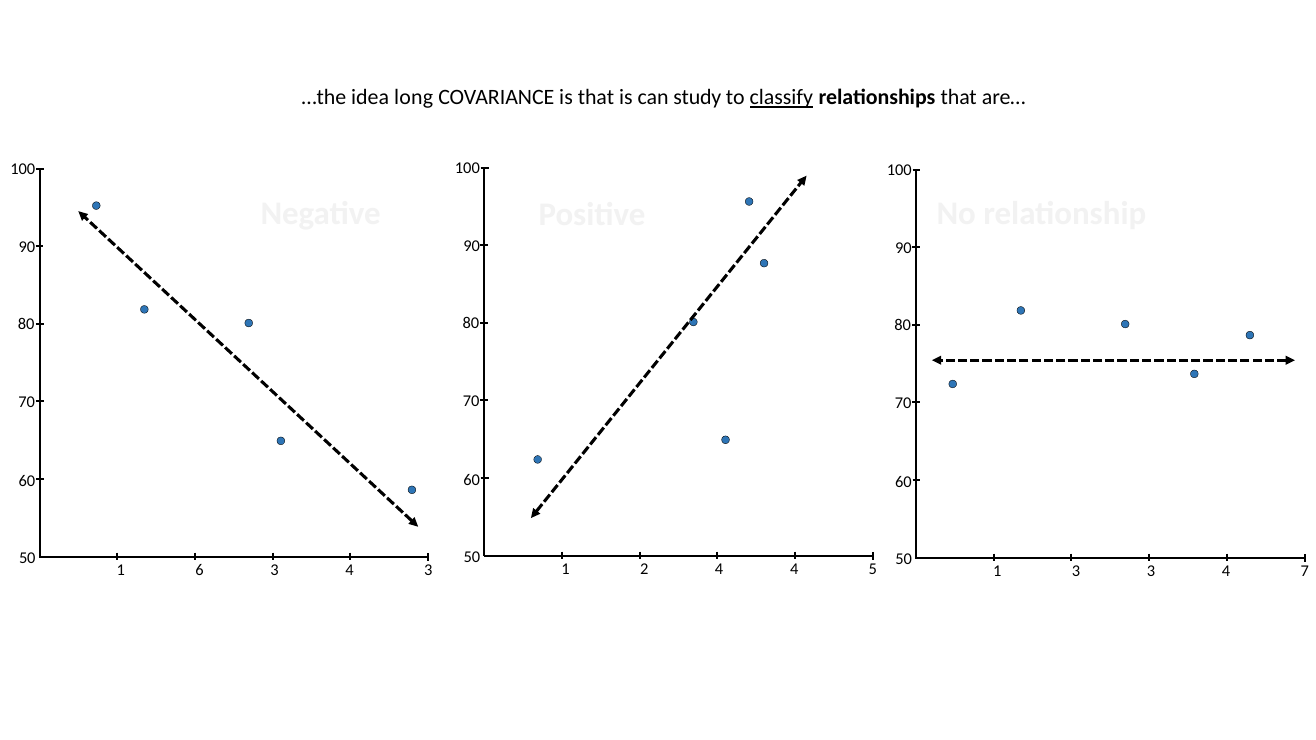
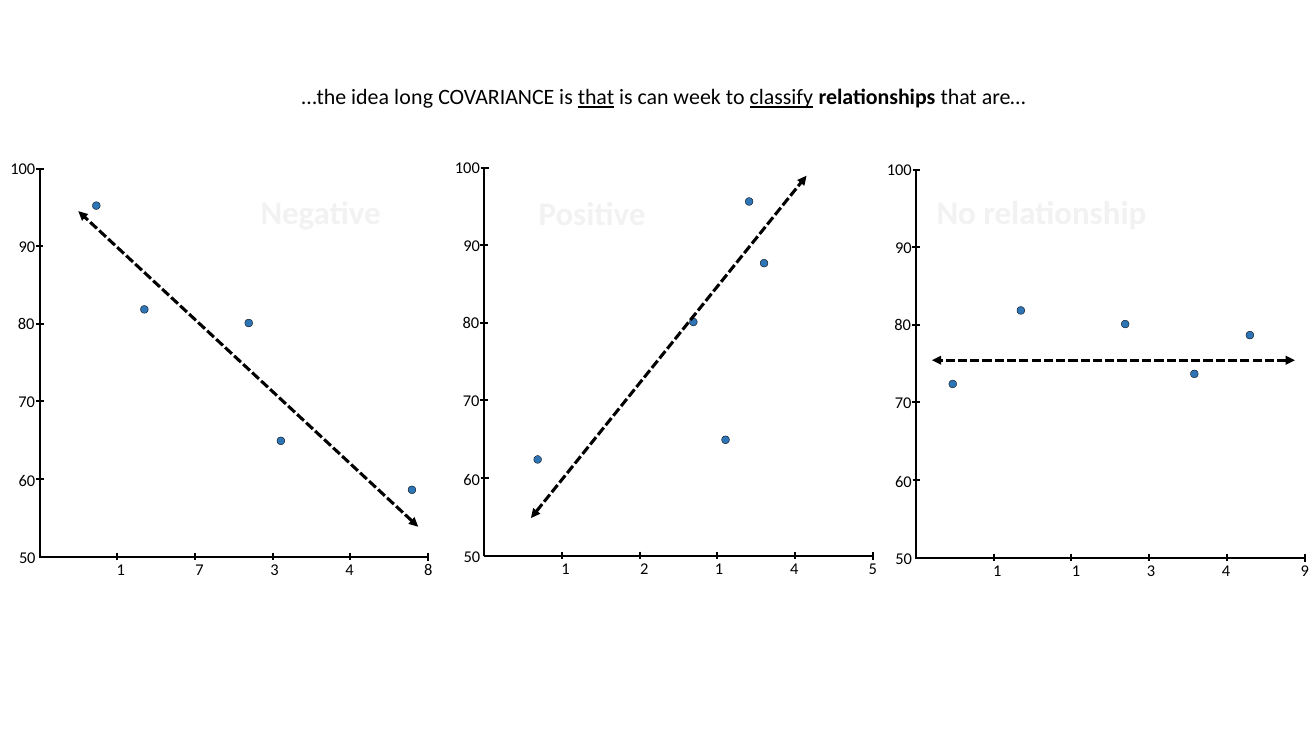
that at (596, 98) underline: none -> present
study: study -> week
2 4: 4 -> 1
6: 6 -> 7
4 3: 3 -> 8
1 3: 3 -> 1
7: 7 -> 9
